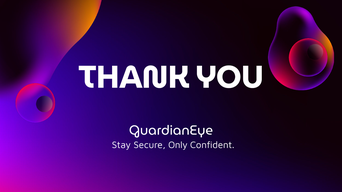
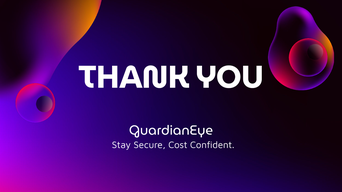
Only: Only -> Cost
